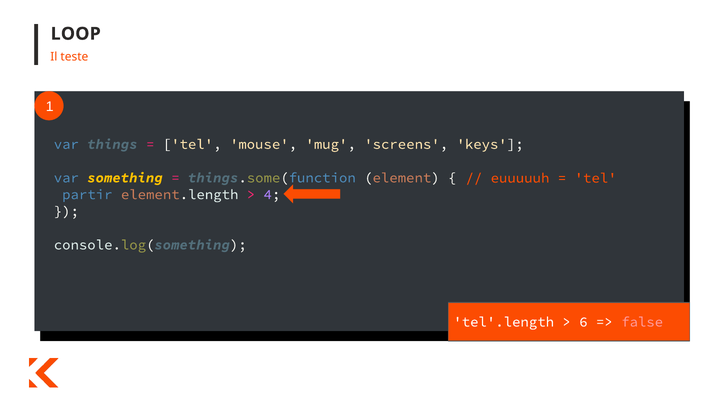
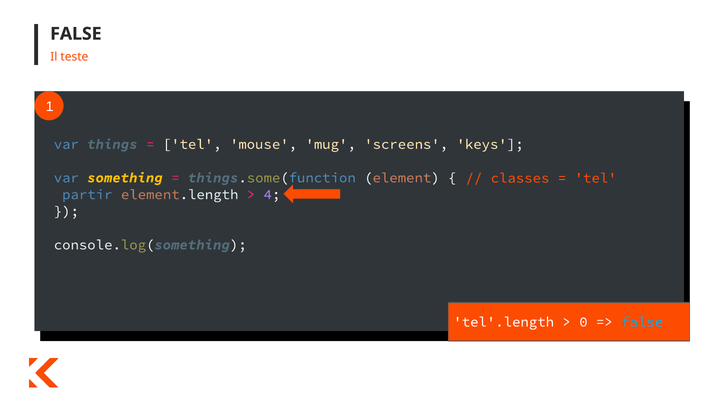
LOOP at (76, 34): LOOP -> FALSE
euuuuuh: euuuuuh -> classes
6: 6 -> 0
false at (642, 322) colour: pink -> light blue
